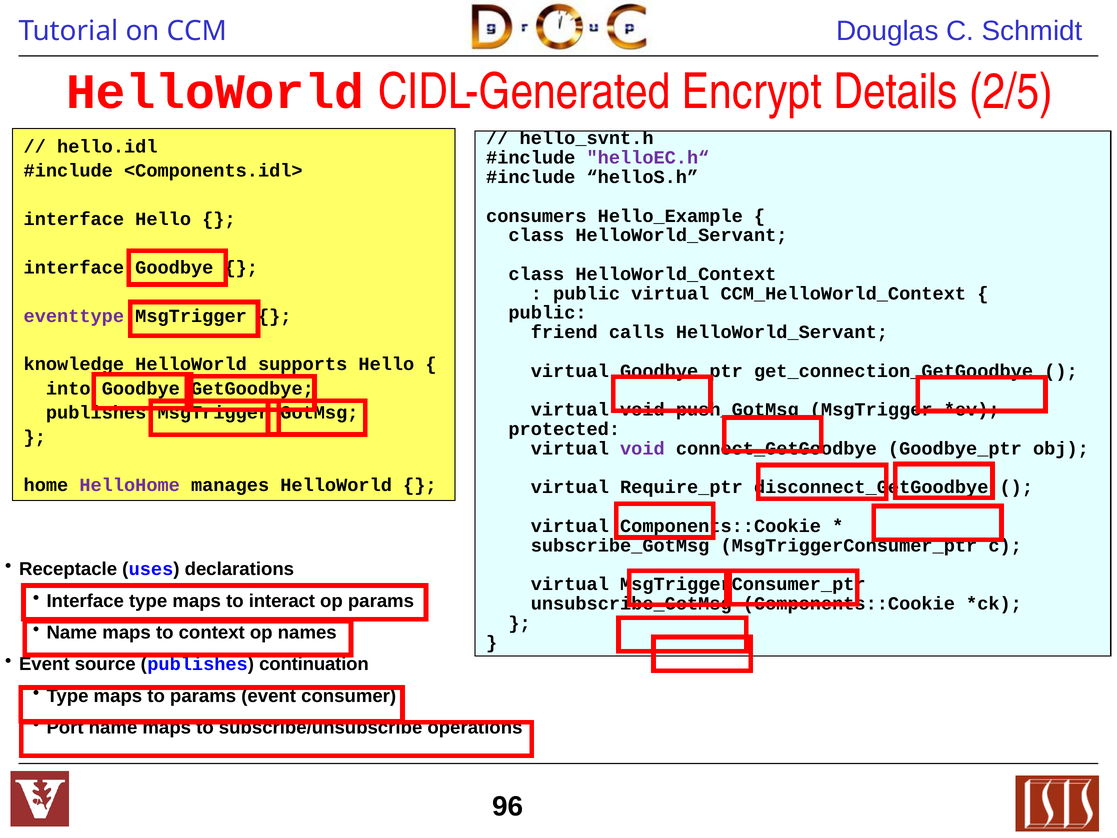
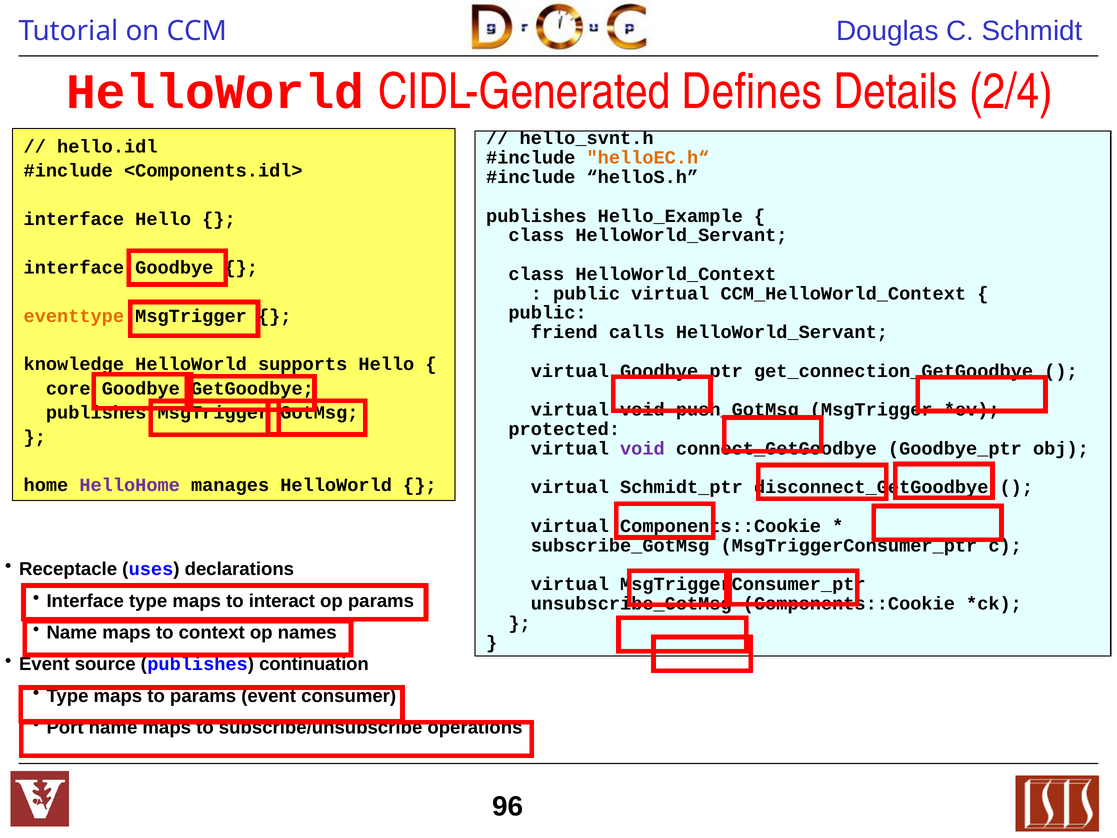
Encrypt: Encrypt -> Defines
2/5: 2/5 -> 2/4
helloEC.h“ colour: purple -> orange
consumers at (536, 216): consumers -> publishes
eventtype colour: purple -> orange
into: into -> core
Require_ptr: Require_ptr -> Schmidt_ptr
